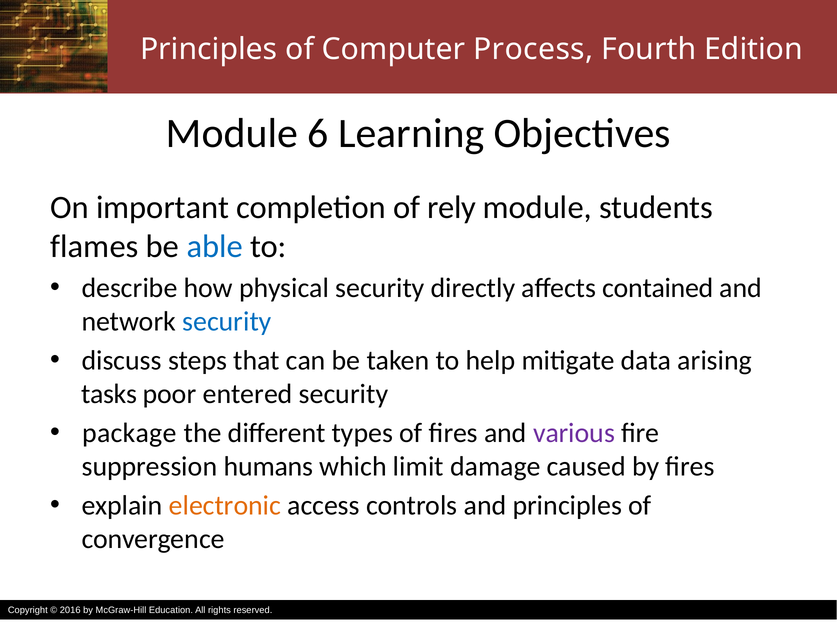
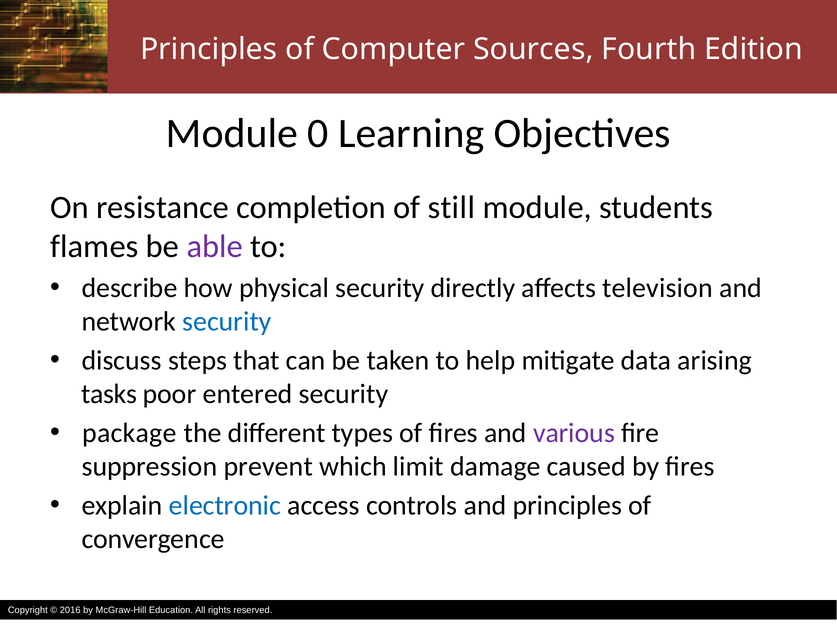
Process: Process -> Sources
6: 6 -> 0
important: important -> resistance
rely: rely -> still
able colour: blue -> purple
contained: contained -> television
humans: humans -> prevent
electronic colour: orange -> blue
